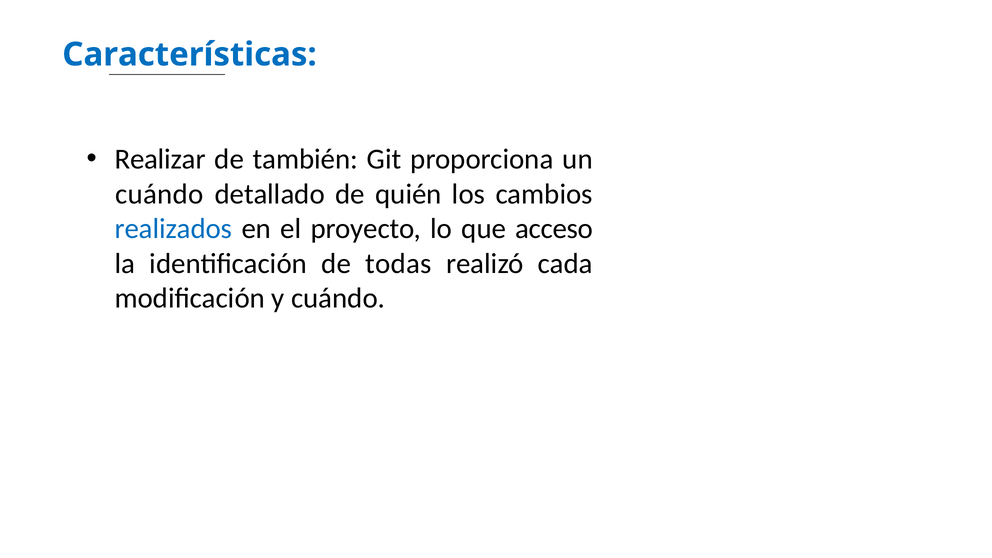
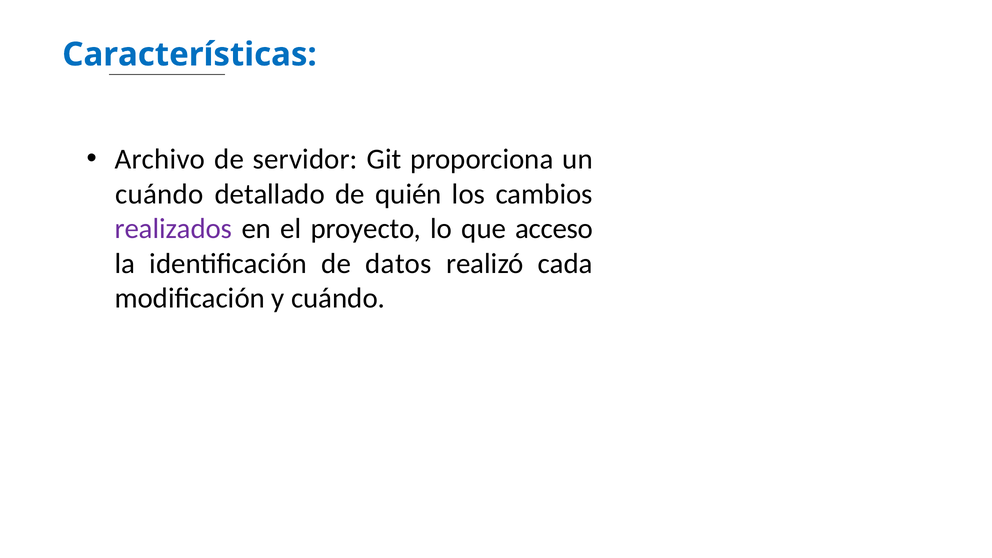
Realizar: Realizar -> Archivo
también: también -> servidor
realizados colour: blue -> purple
todas: todas -> datos
